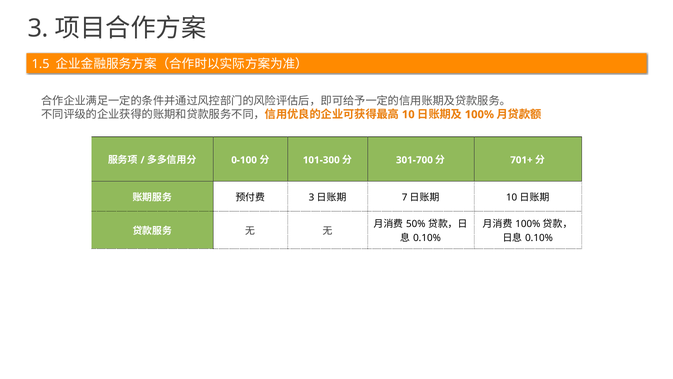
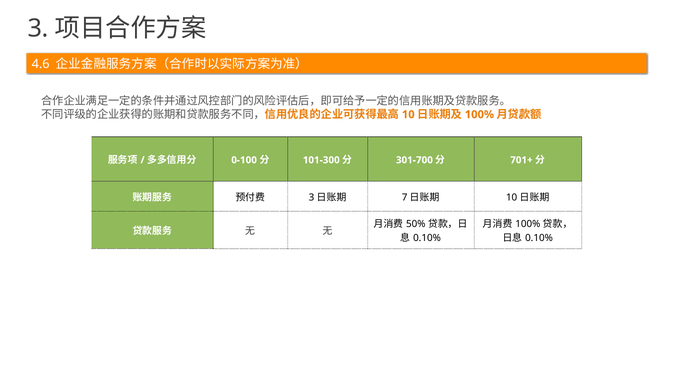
1.5: 1.5 -> 4.6
